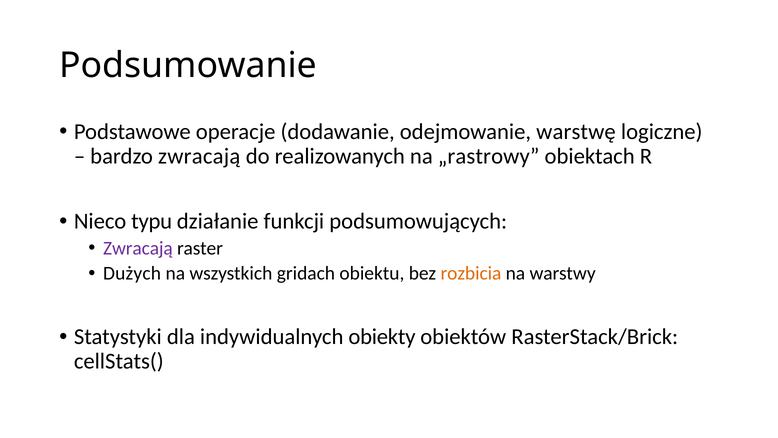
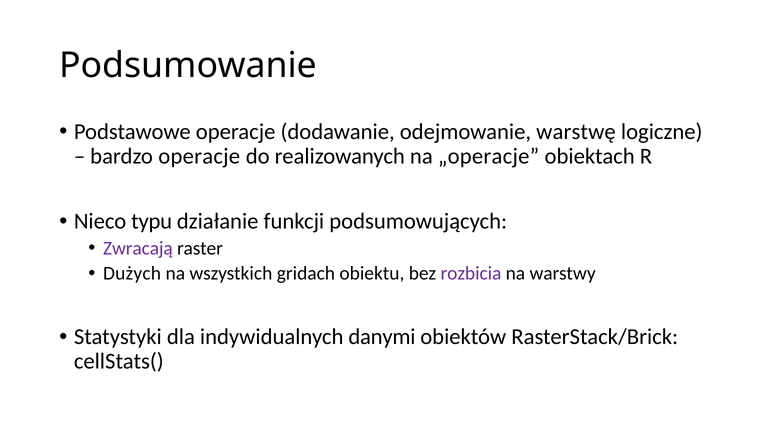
bardzo zwracają: zwracają -> operacje
„rastrowy: „rastrowy -> „operacje
rozbicia colour: orange -> purple
obiekty: obiekty -> danymi
